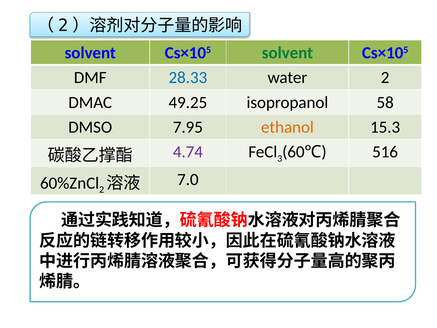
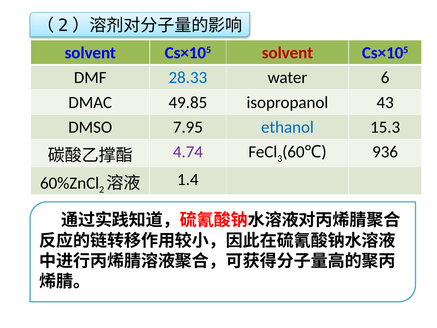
solvent at (287, 53) colour: green -> red
water 2: 2 -> 6
49.25: 49.25 -> 49.85
58: 58 -> 43
ethanol colour: orange -> blue
516: 516 -> 936
7.0: 7.0 -> 1.4
